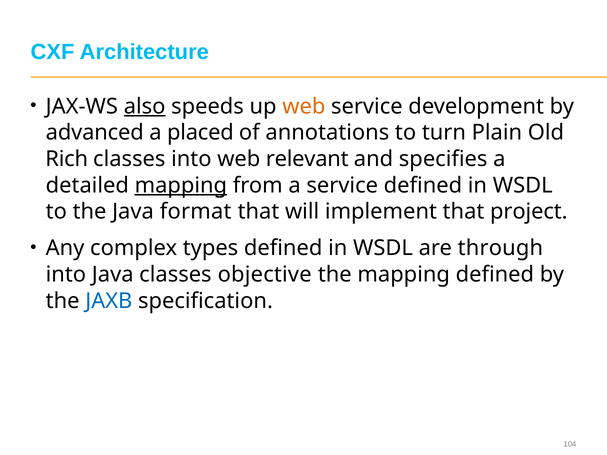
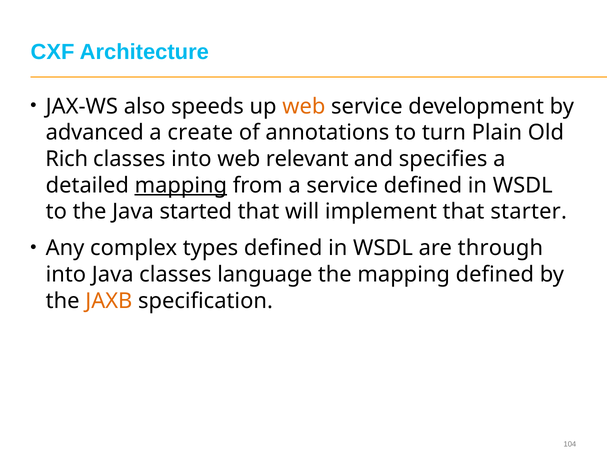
also underline: present -> none
placed: placed -> create
format: format -> started
project: project -> starter
objective: objective -> language
JAXB colour: blue -> orange
